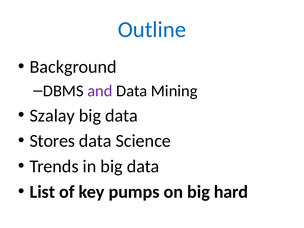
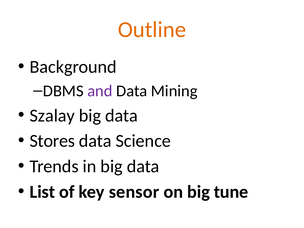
Outline colour: blue -> orange
pumps: pumps -> sensor
hard: hard -> tune
